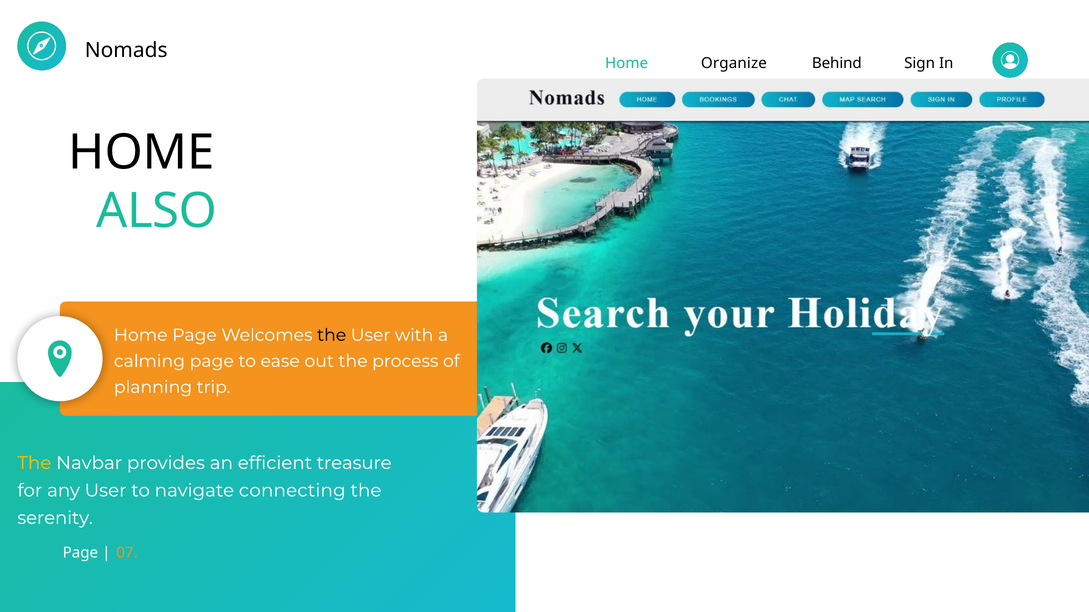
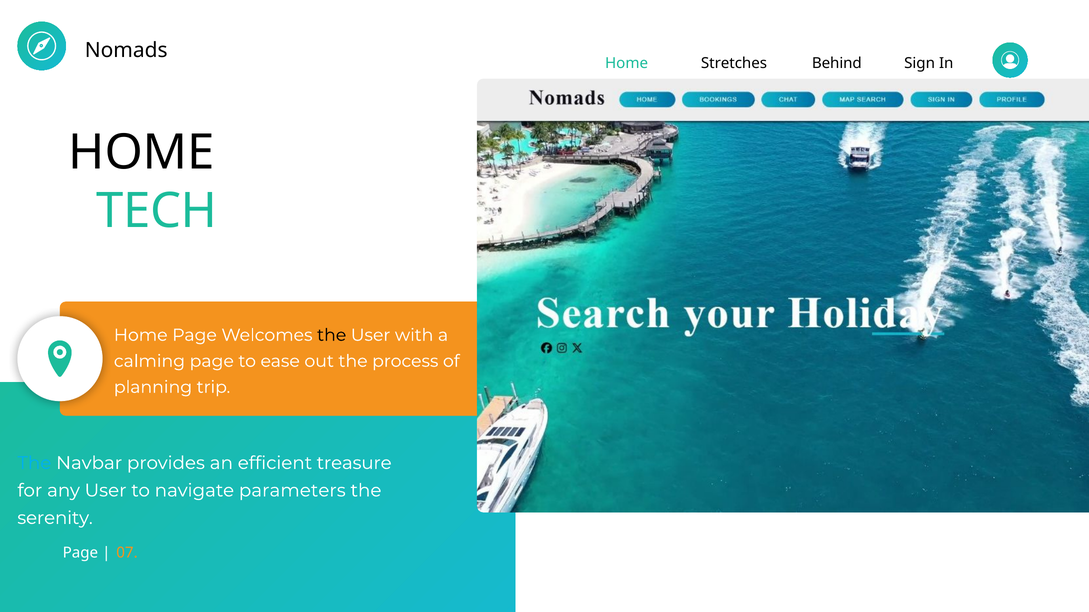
Organize: Organize -> Stretches
ALSO: ALSO -> TECH
The at (34, 463) colour: yellow -> light blue
connecting: connecting -> parameters
